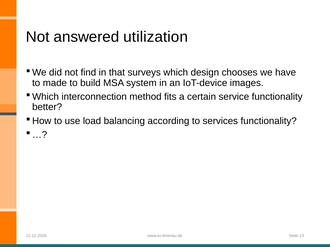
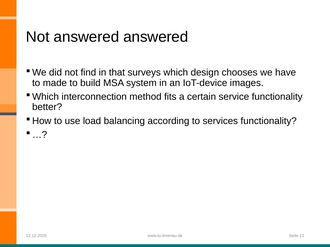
answered utilization: utilization -> answered
